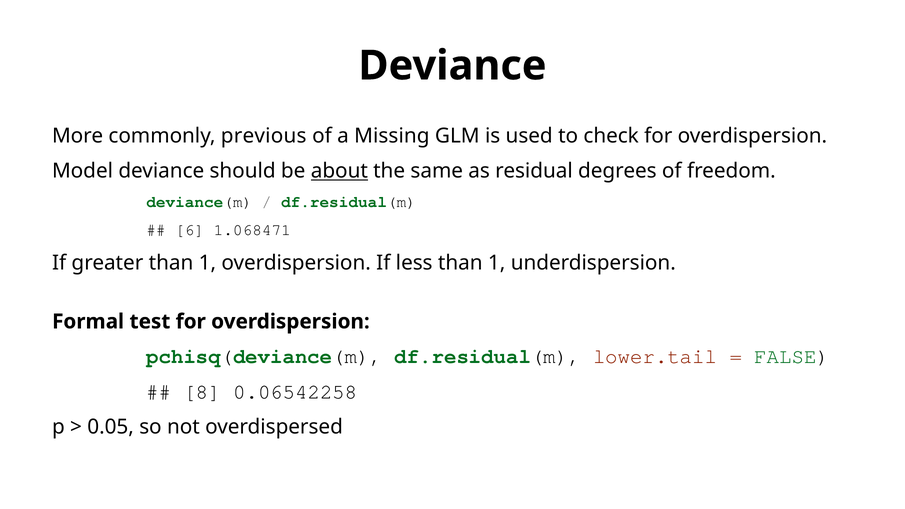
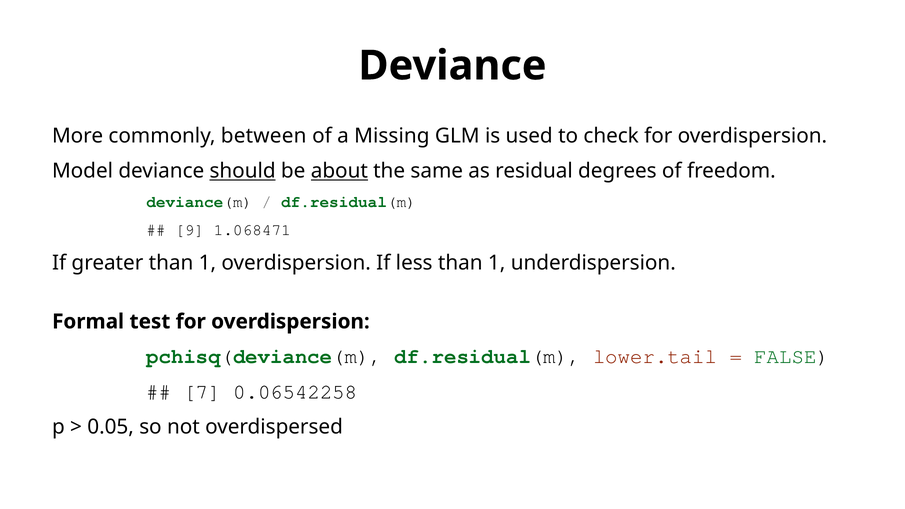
previous: previous -> between
should underline: none -> present
6: 6 -> 9
8: 8 -> 7
